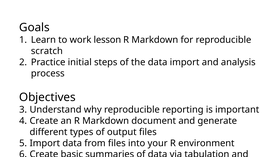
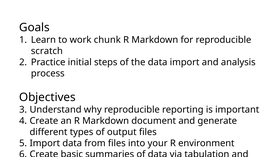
lesson: lesson -> chunk
